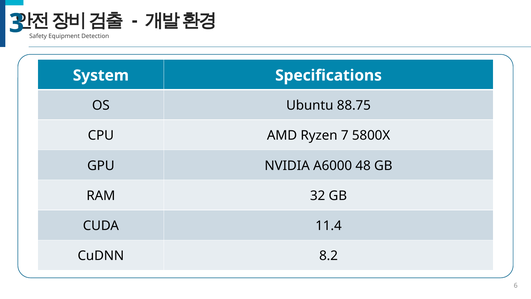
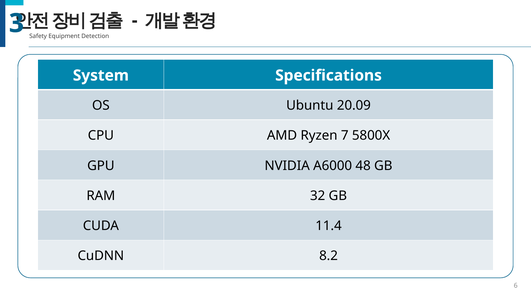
88.75: 88.75 -> 20.09
